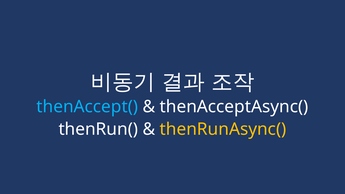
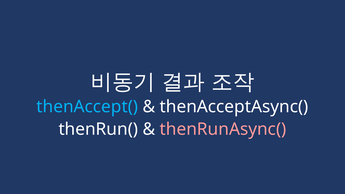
thenRunAsync( colour: yellow -> pink
